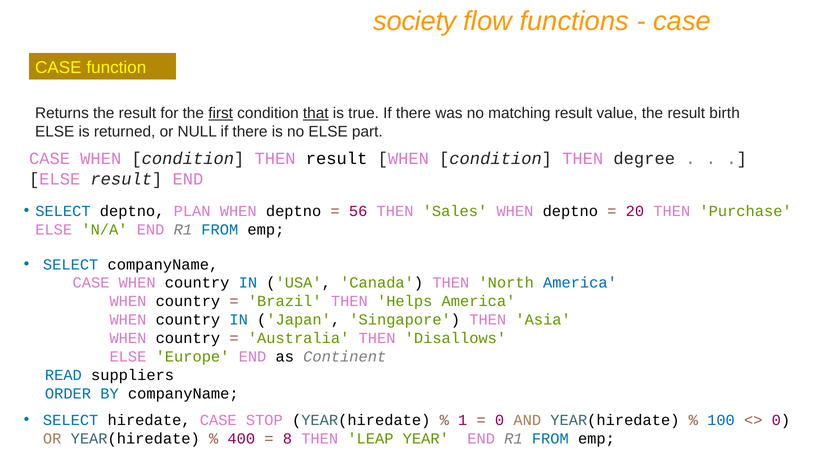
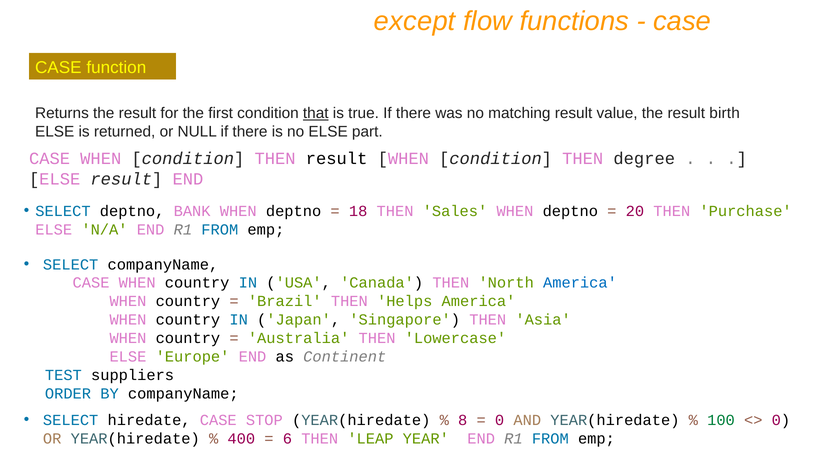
society: society -> except
first underline: present -> none
PLAN: PLAN -> BANK
56: 56 -> 18
Disallows: Disallows -> Lowercase
READ: READ -> TEST
1: 1 -> 8
100 colour: blue -> green
8: 8 -> 6
